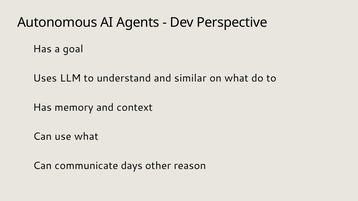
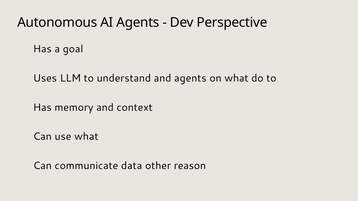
and similar: similar -> agents
days: days -> data
